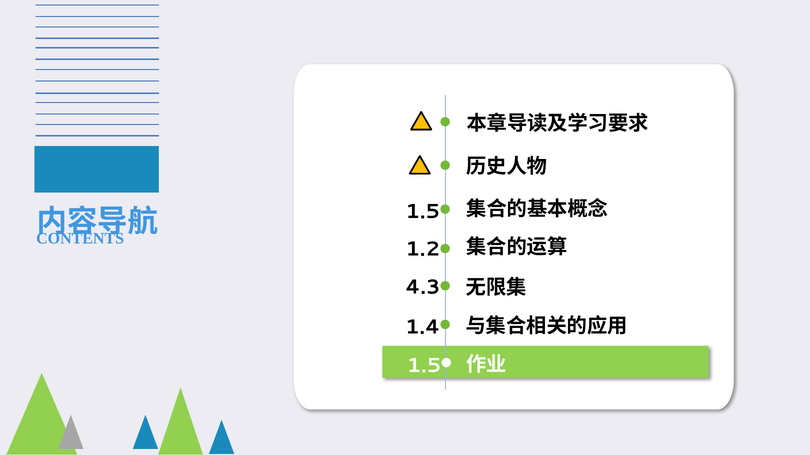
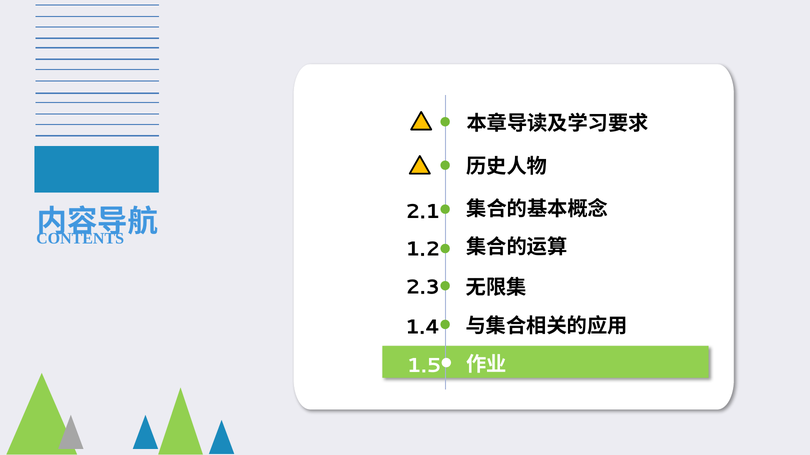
1.5 at (423, 212): 1.5 -> 2.1
4.3: 4.3 -> 2.3
